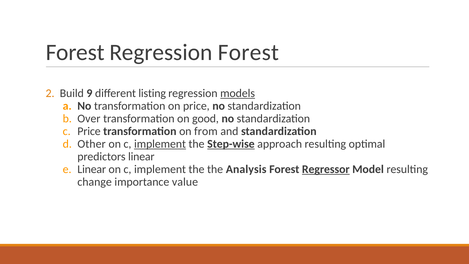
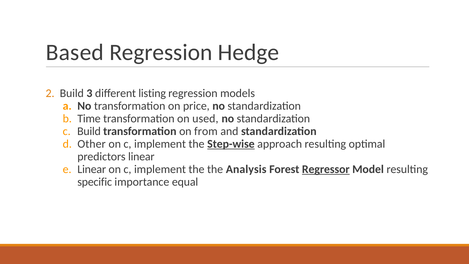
Forest at (75, 53): Forest -> Based
Regression Forest: Forest -> Hedge
9: 9 -> 3
models underline: present -> none
Over: Over -> Time
good: good -> used
c Price: Price -> Build
implement at (160, 144) underline: present -> none
change: change -> specific
value: value -> equal
